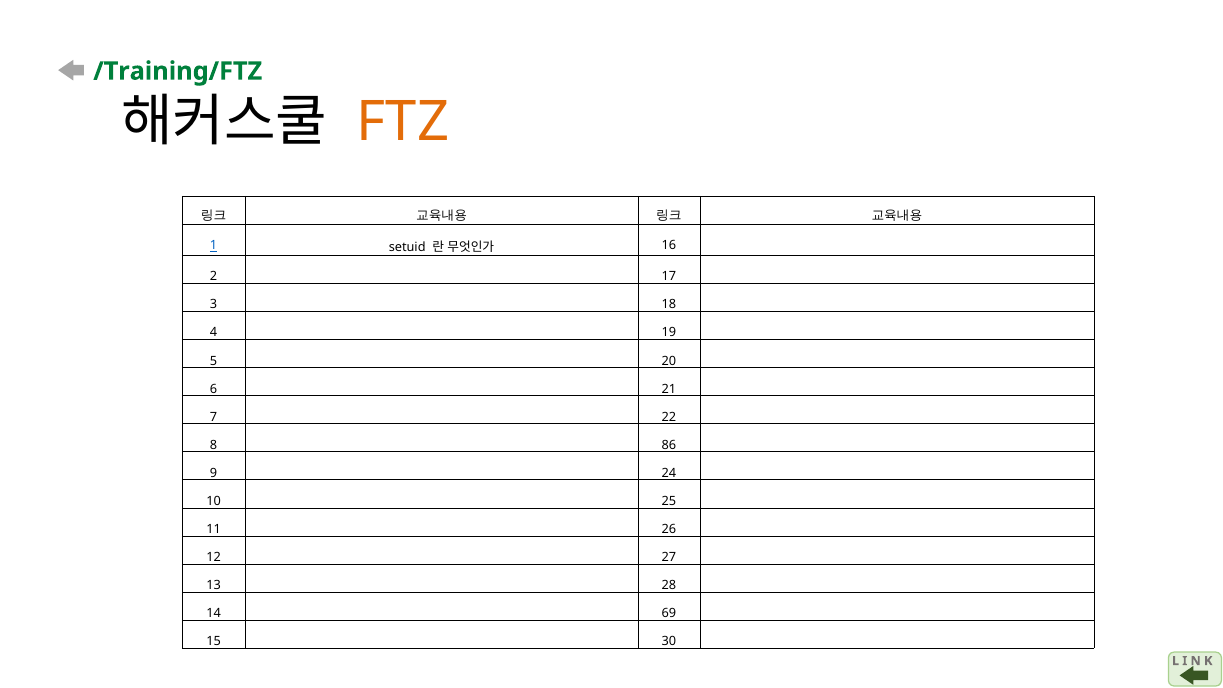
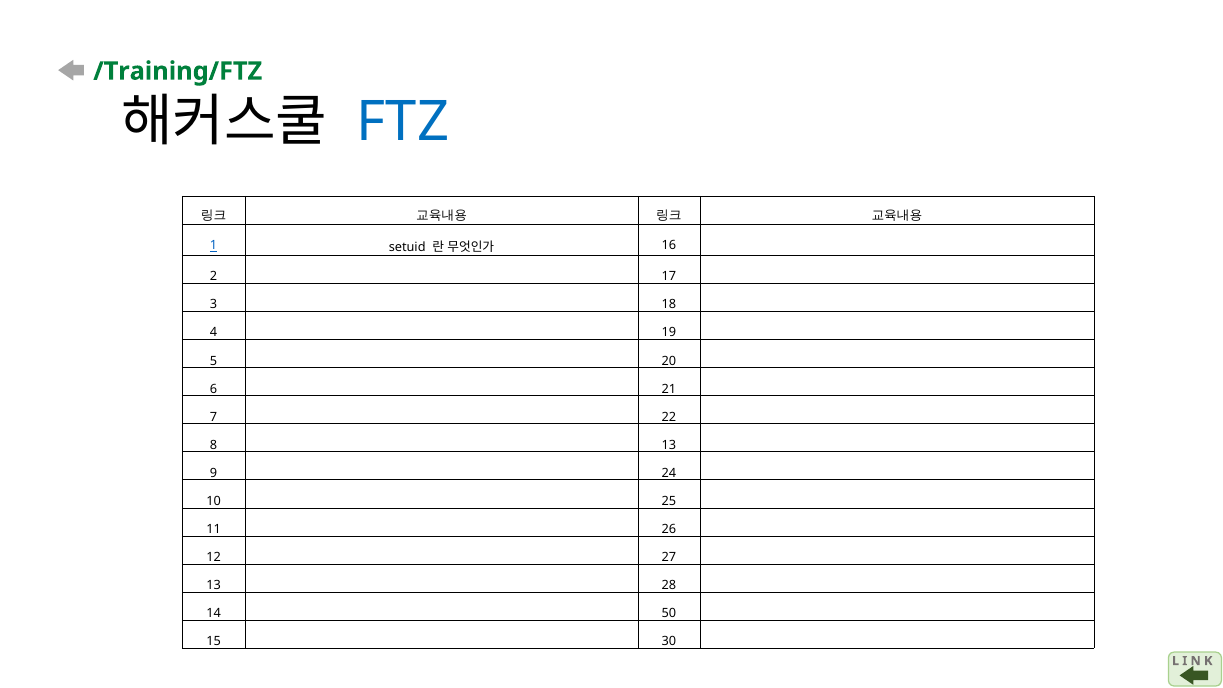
FTZ colour: orange -> blue
8 86: 86 -> 13
69: 69 -> 50
